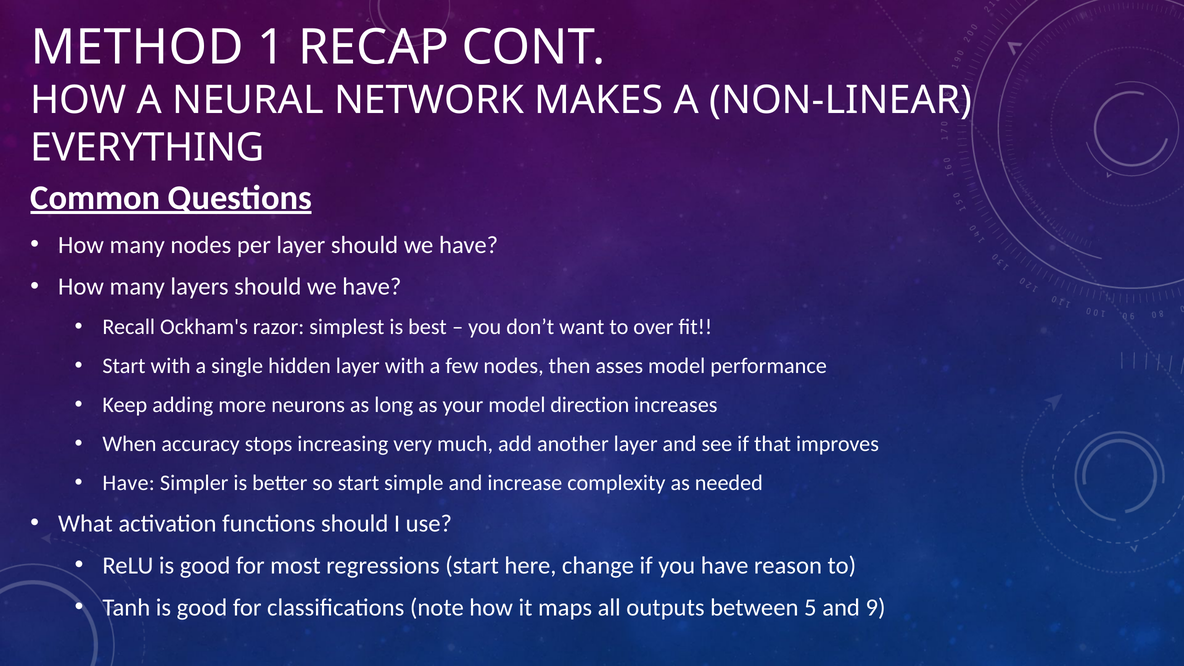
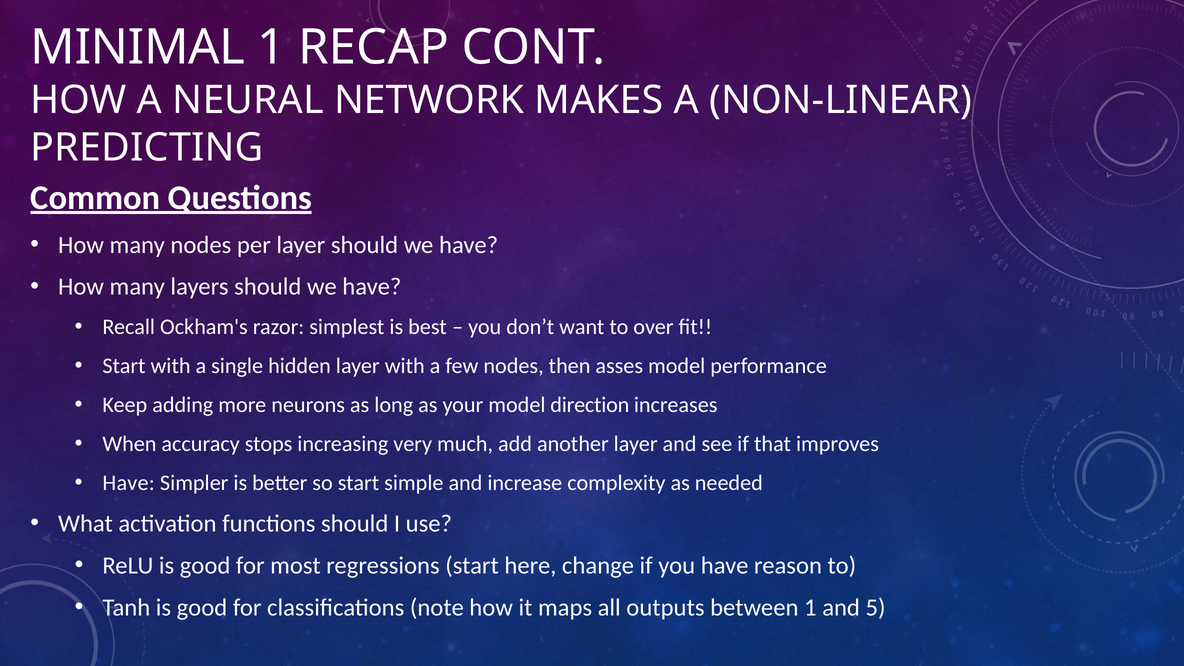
METHOD: METHOD -> MINIMAL
EVERYTHING: EVERYTHING -> PREDICTING
between 5: 5 -> 1
9: 9 -> 5
